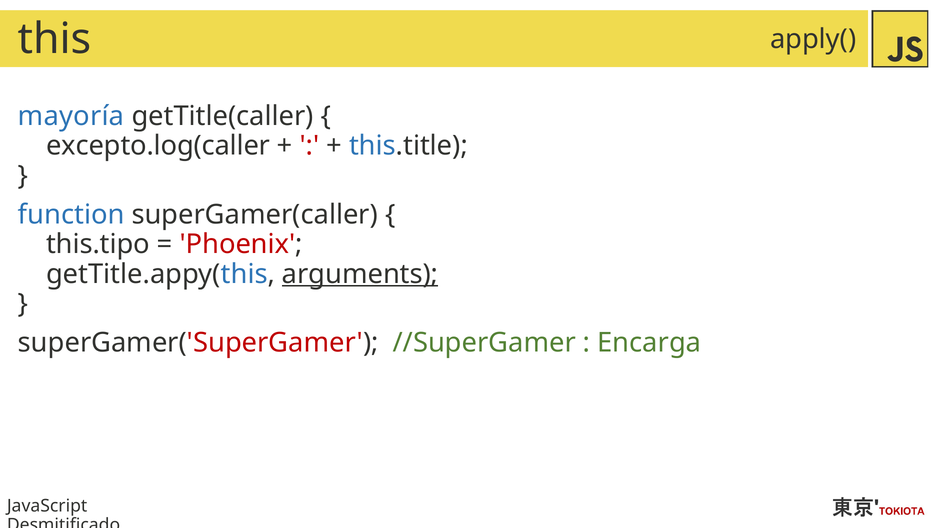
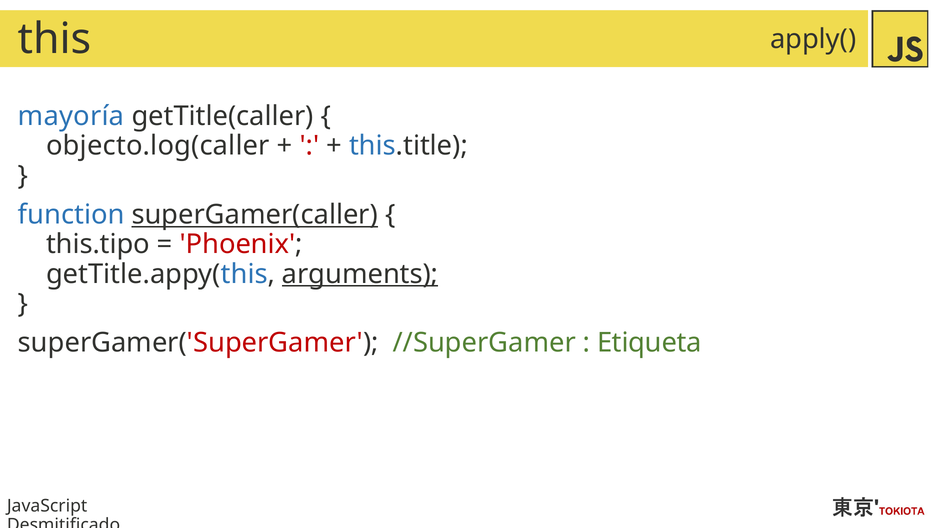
excepto.log(caller: excepto.log(caller -> objecto.log(caller
superGamer(caller underline: none -> present
Encarga: Encarga -> Etiqueta
